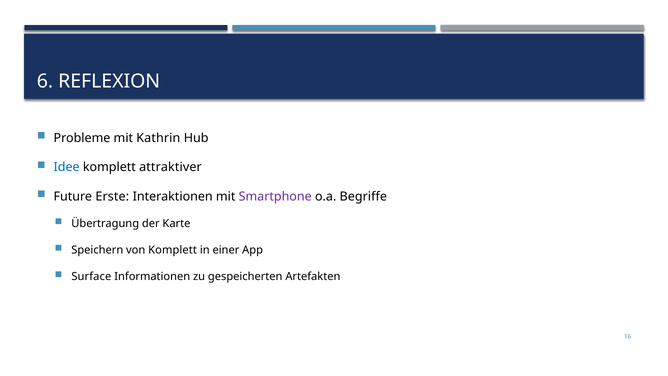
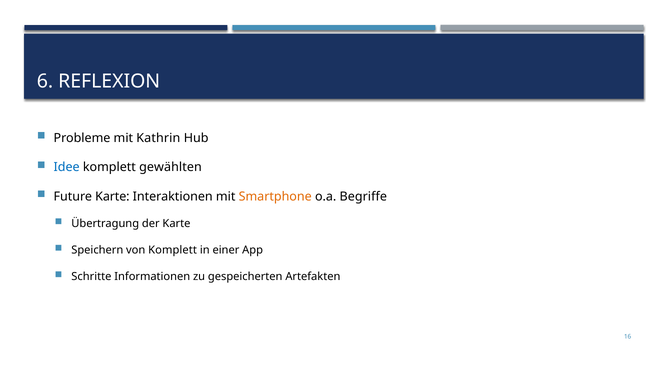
attraktiver: attraktiver -> gewählten
Future Erste: Erste -> Karte
Smartphone colour: purple -> orange
Surface: Surface -> Schritte
